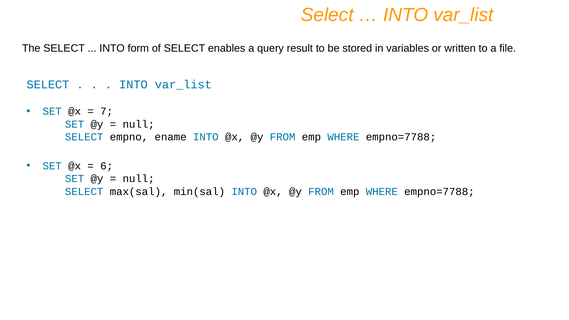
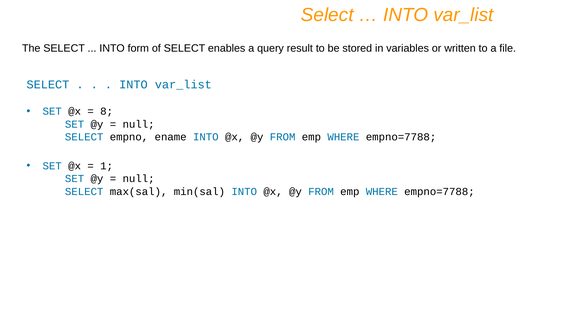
7: 7 -> 8
6: 6 -> 1
